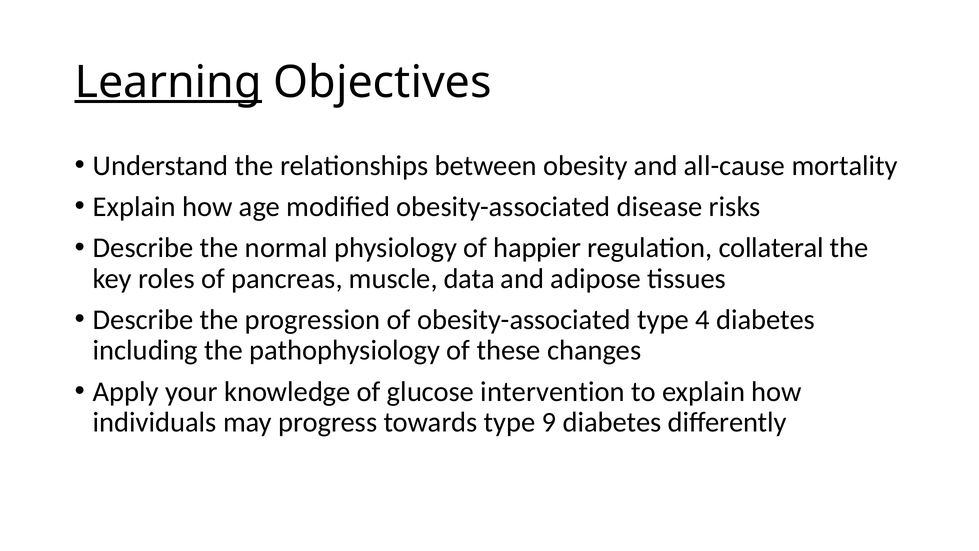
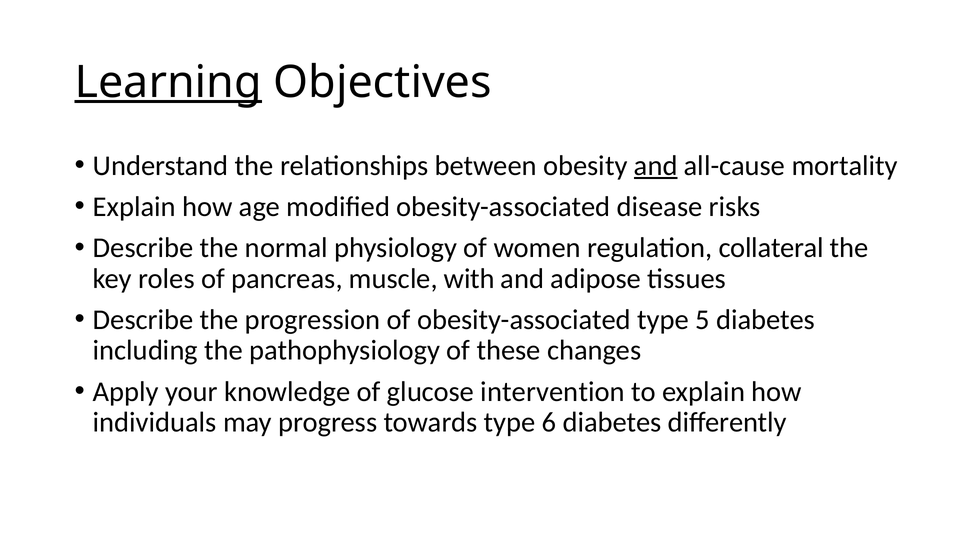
and at (656, 166) underline: none -> present
happier: happier -> women
data: data -> with
4: 4 -> 5
9: 9 -> 6
